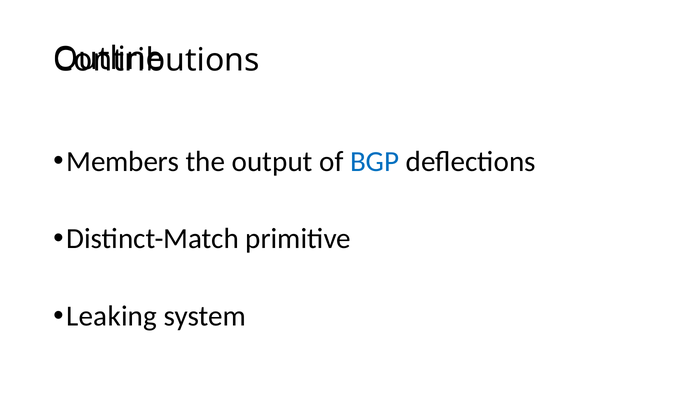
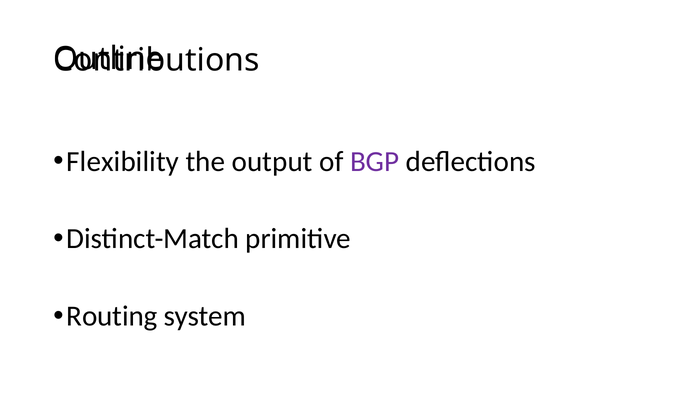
Members: Members -> Flexibility
BGP colour: blue -> purple
Leaking: Leaking -> Routing
